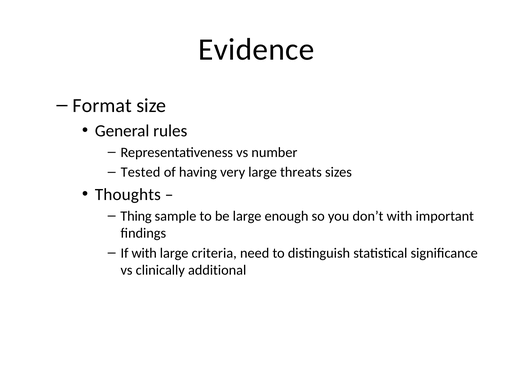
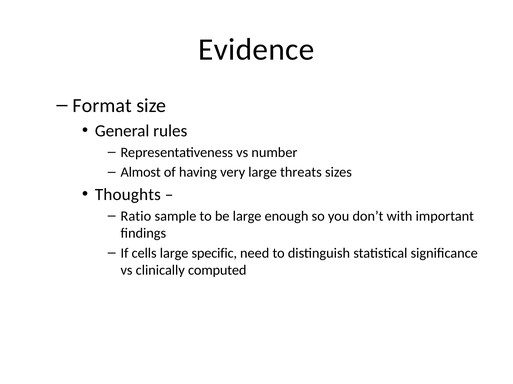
Tested: Tested -> Almost
Thing: Thing -> Ratio
If with: with -> cells
criteria: criteria -> specific
additional: additional -> computed
